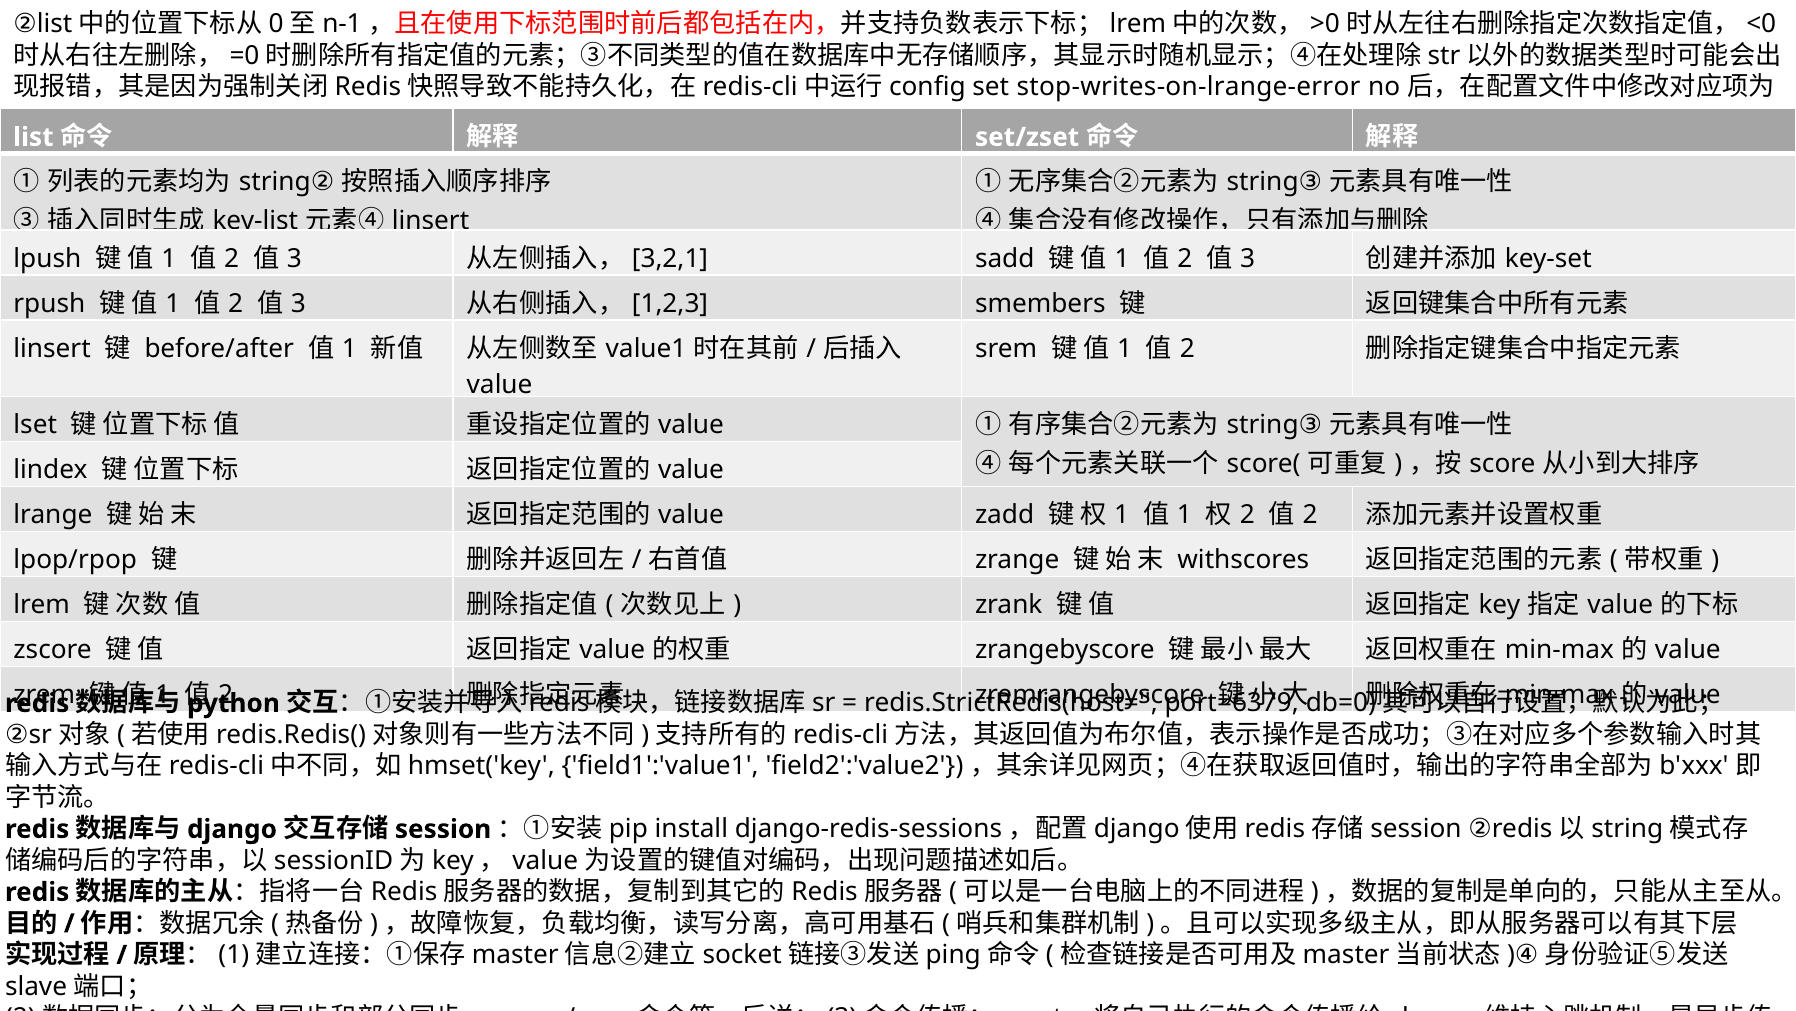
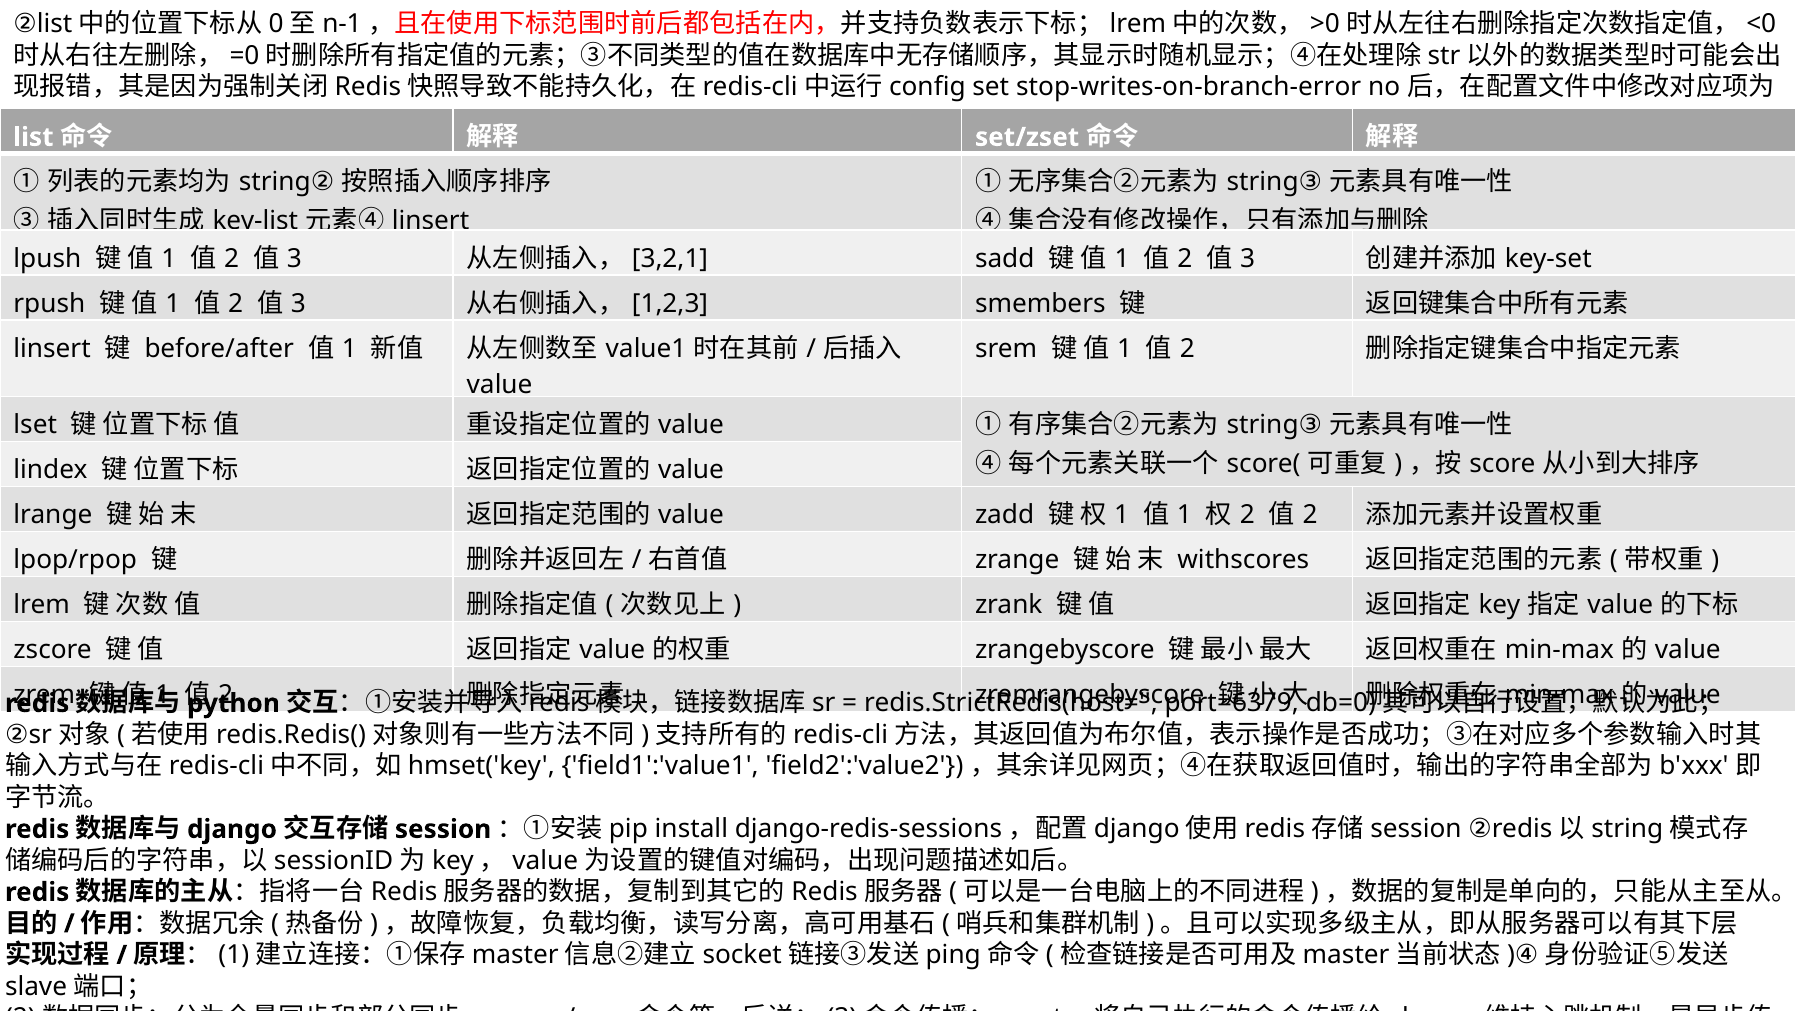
stop-writes-on-lrange-error: stop-writes-on-lrange-error -> stop-writes-on-branch-error
